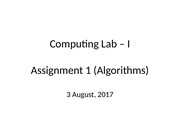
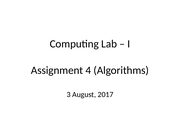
1: 1 -> 4
